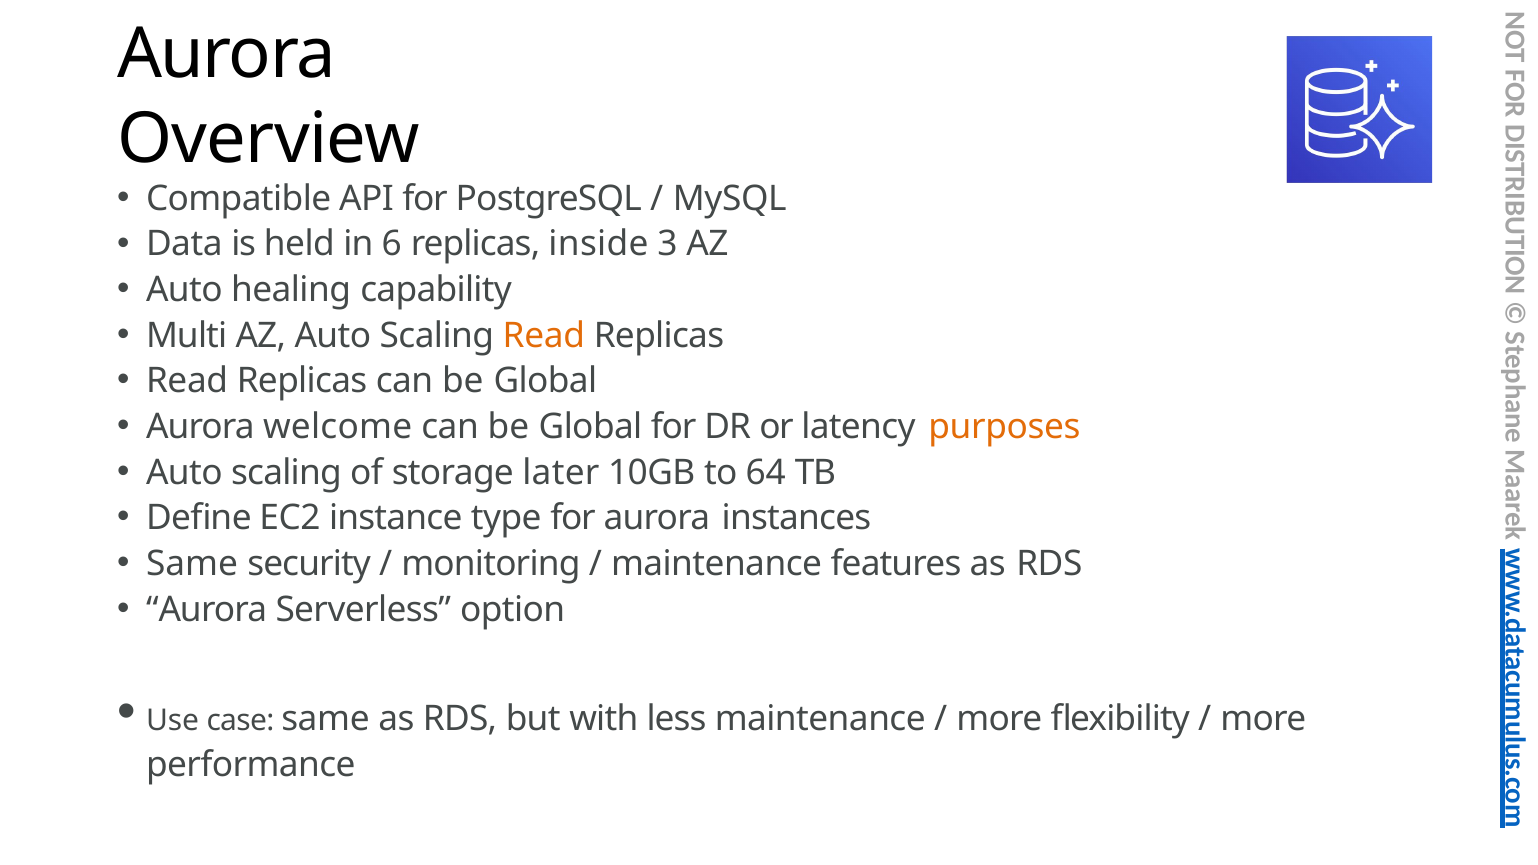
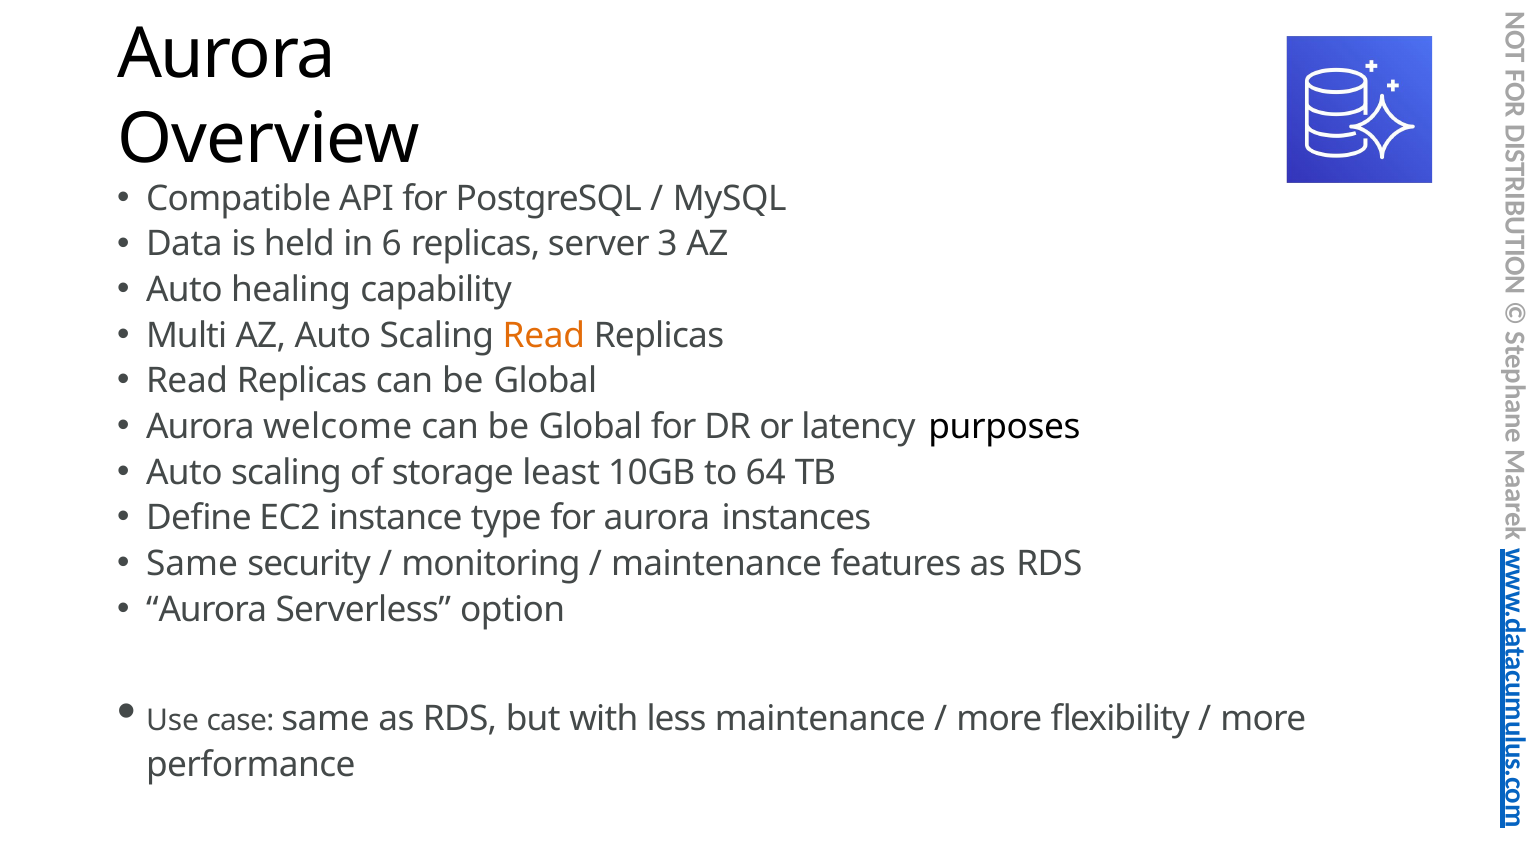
inside: inside -> server
purposes colour: orange -> black
later: later -> least
